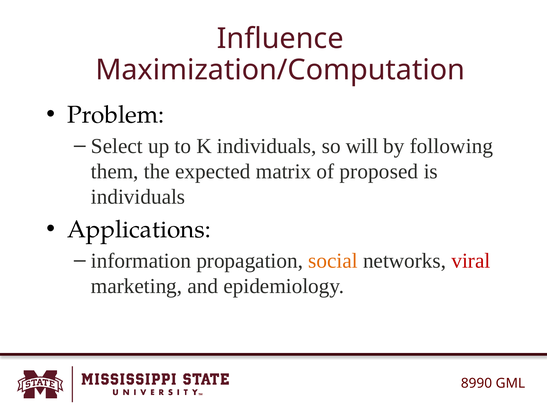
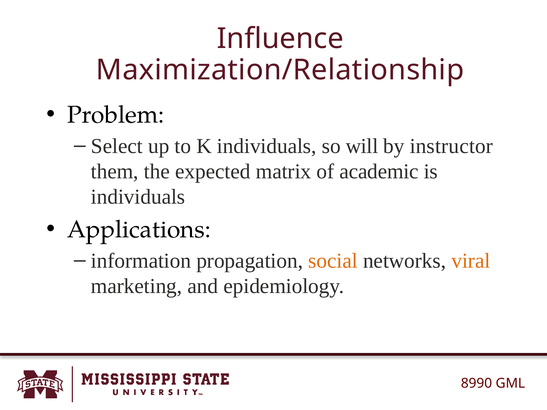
Maximization/Computation: Maximization/Computation -> Maximization/Relationship
following: following -> instructor
proposed: proposed -> academic
viral colour: red -> orange
